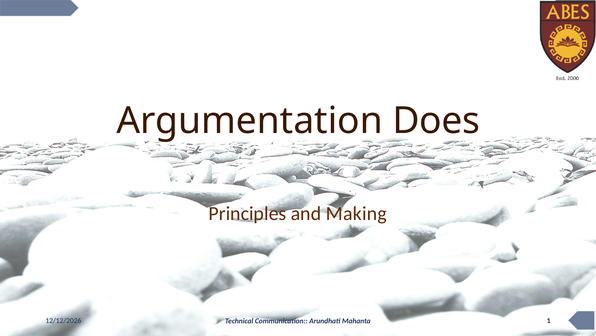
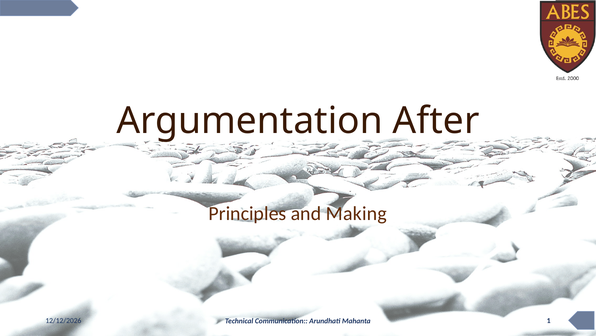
Does: Does -> After
